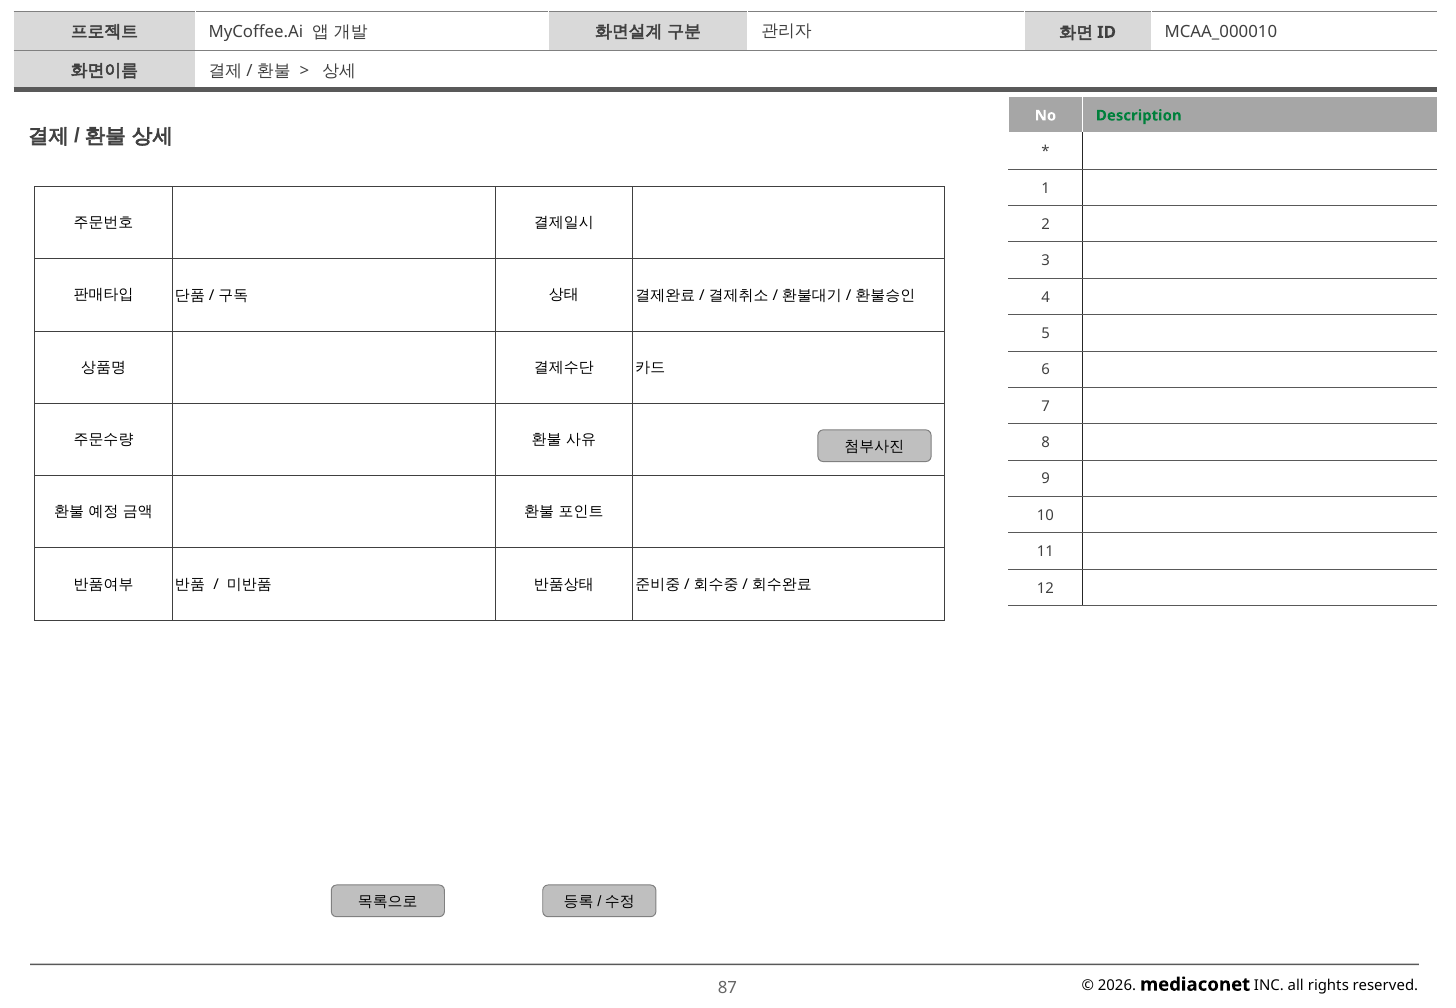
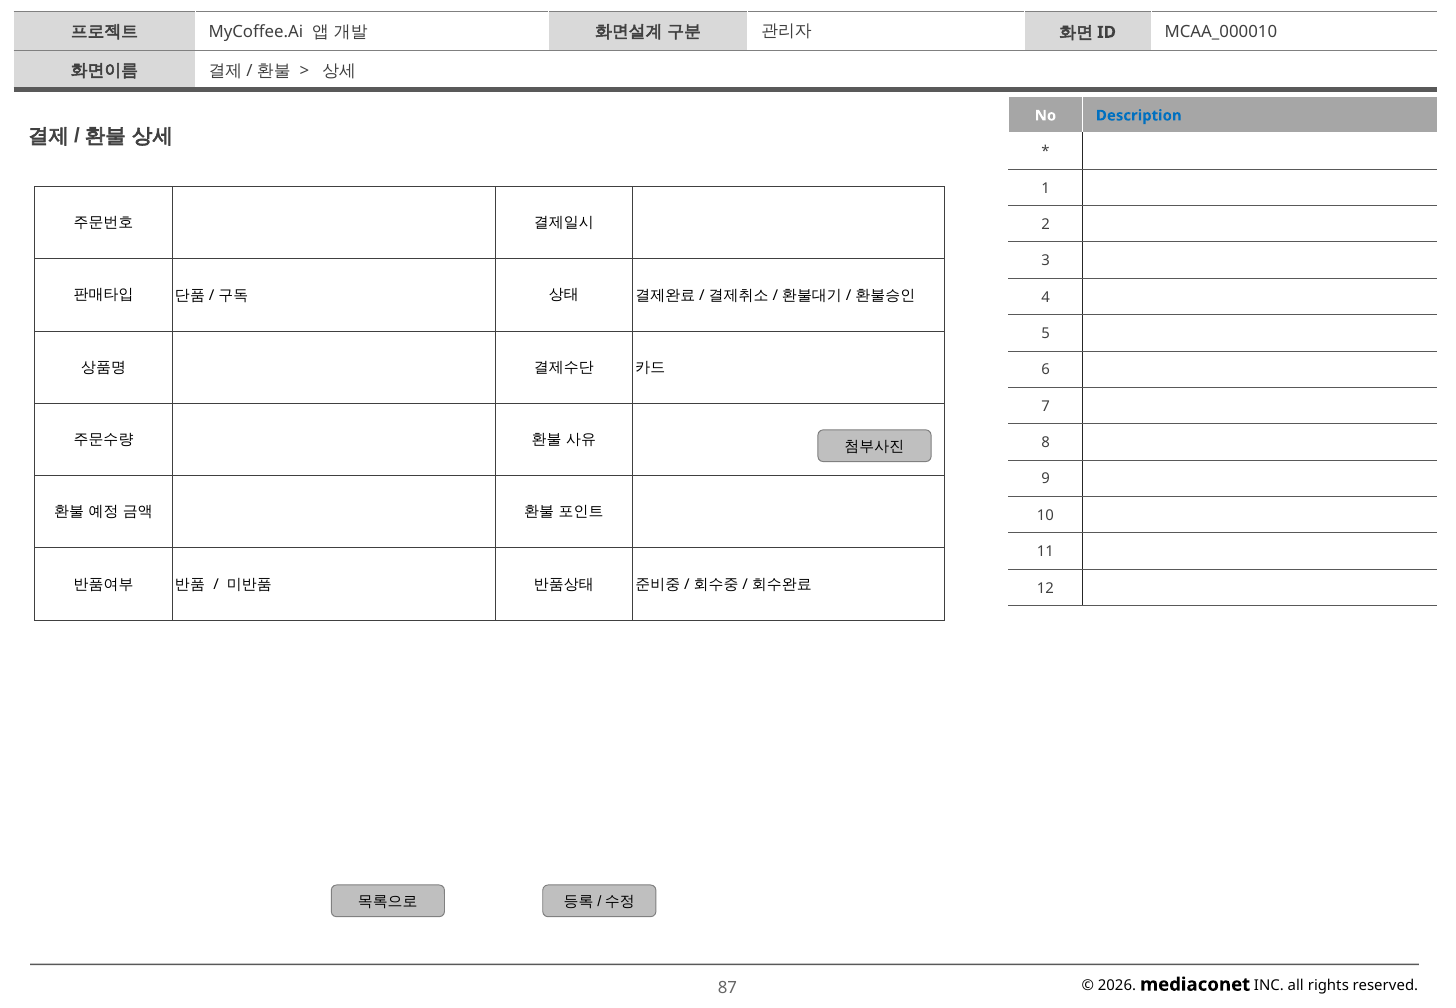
Description colour: green -> blue
